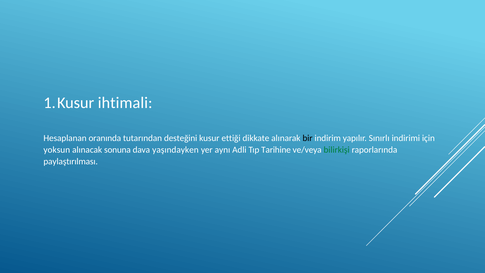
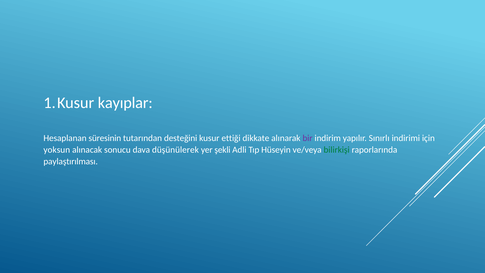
ihtimali: ihtimali -> kayıplar
oranında: oranında -> süresinin
bir colour: black -> purple
sonuna: sonuna -> sonucu
yaşındayken: yaşındayken -> düşünülerek
aynı: aynı -> şekli
Tarihine: Tarihine -> Hüseyin
